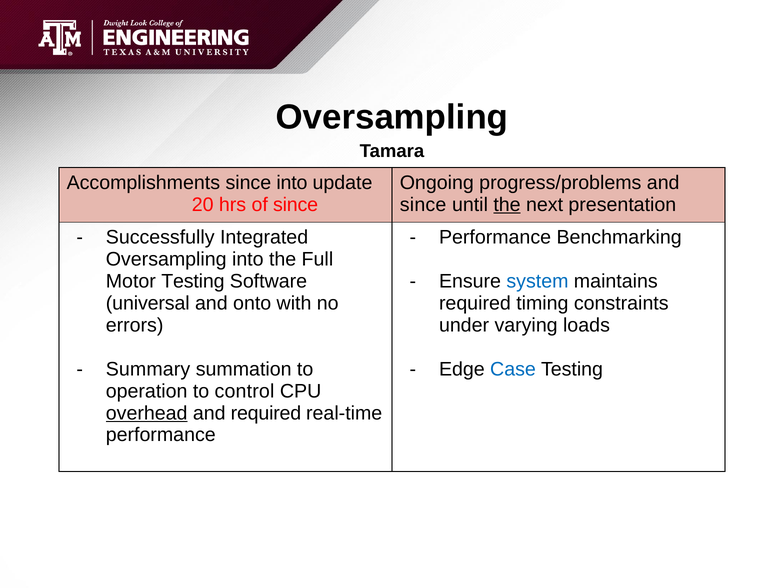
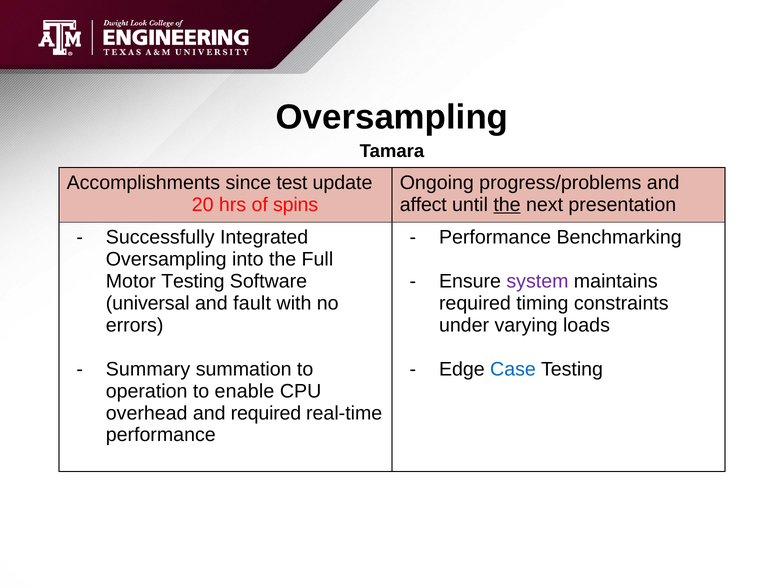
since into: into -> test
of since: since -> spins
since at (423, 205): since -> affect
system colour: blue -> purple
onto: onto -> fault
control: control -> enable
overhead underline: present -> none
